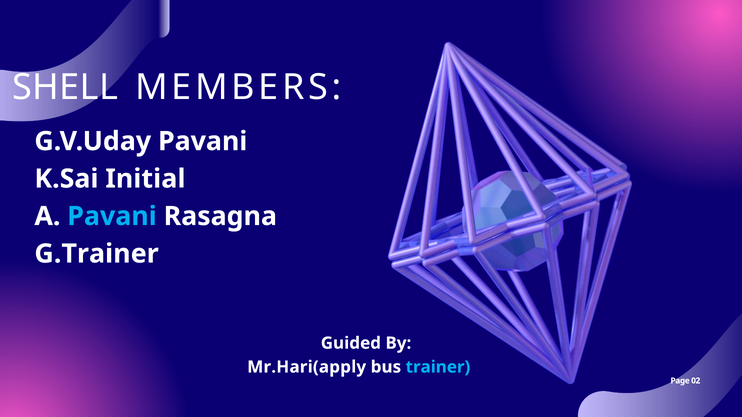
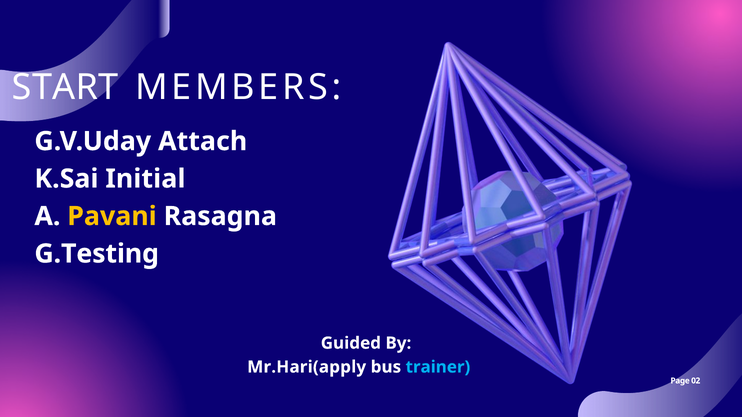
SHELL: SHELL -> START
G.V.Uday Pavani: Pavani -> Attach
Pavani at (112, 216) colour: light blue -> yellow
G.Trainer: G.Trainer -> G.Testing
